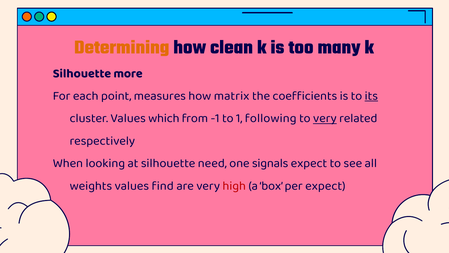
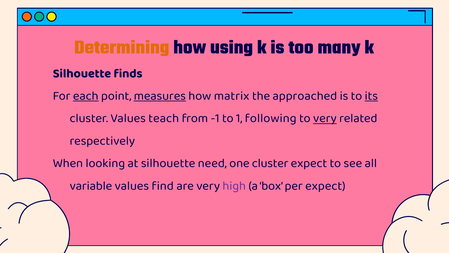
clean: clean -> using
more: more -> finds
each underline: none -> present
measures underline: none -> present
coefficients: coefficients -> approached
which: which -> teach
one signals: signals -> cluster
weights: weights -> variable
high colour: red -> purple
